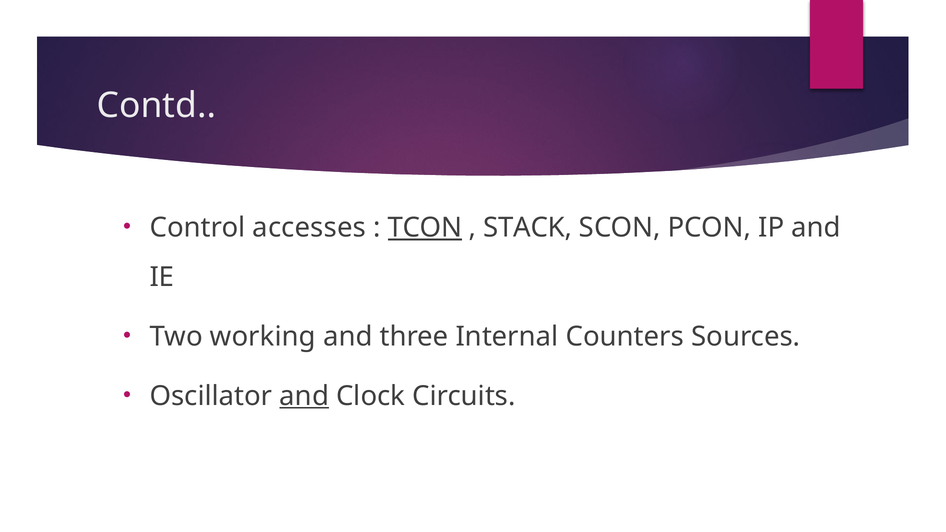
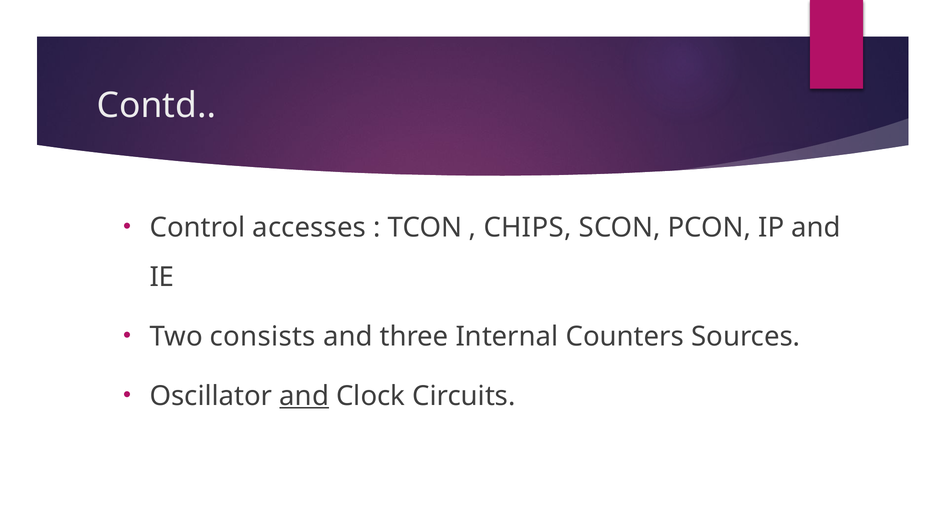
TCON underline: present -> none
STACK: STACK -> CHIPS
working: working -> consists
